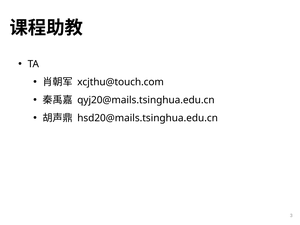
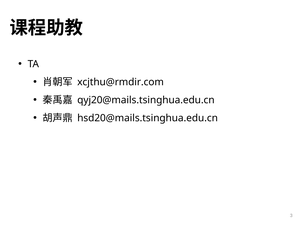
xcjthu@touch.com: xcjthu@touch.com -> xcjthu@rmdir.com
